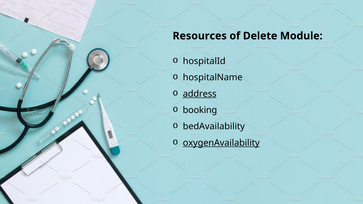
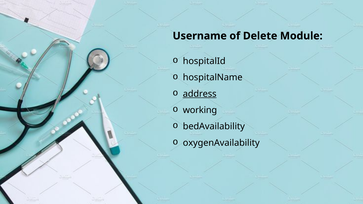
Resources: Resources -> Username
booking: booking -> working
oxygenAvailability underline: present -> none
